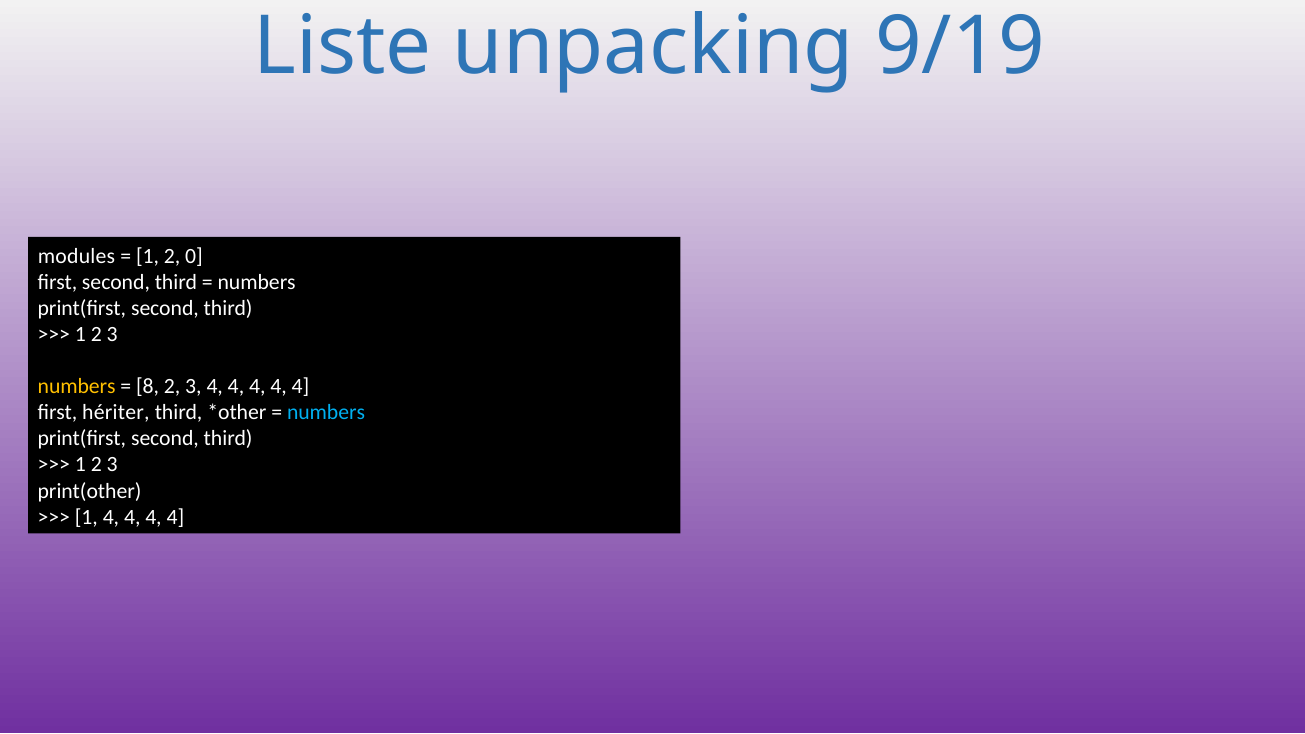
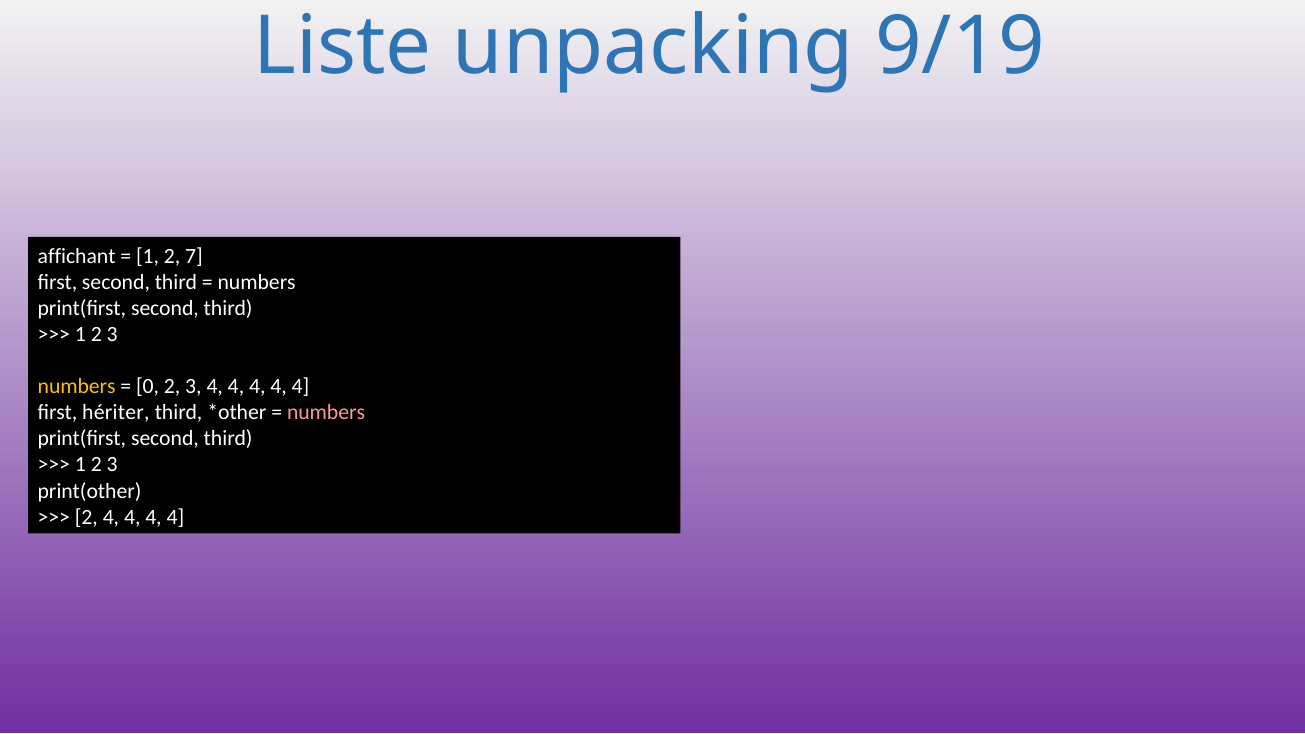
modules: modules -> affichant
0: 0 -> 7
8: 8 -> 0
numbers at (326, 413) colour: light blue -> pink
1 at (86, 517): 1 -> 2
